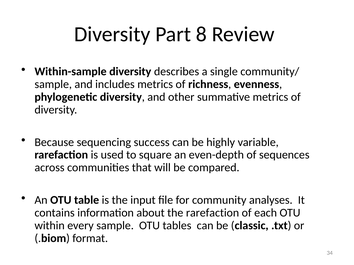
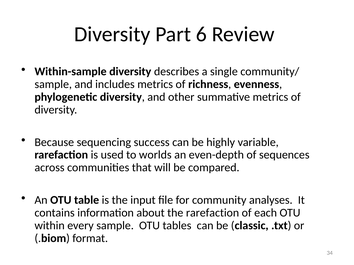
8: 8 -> 6
square: square -> worlds
